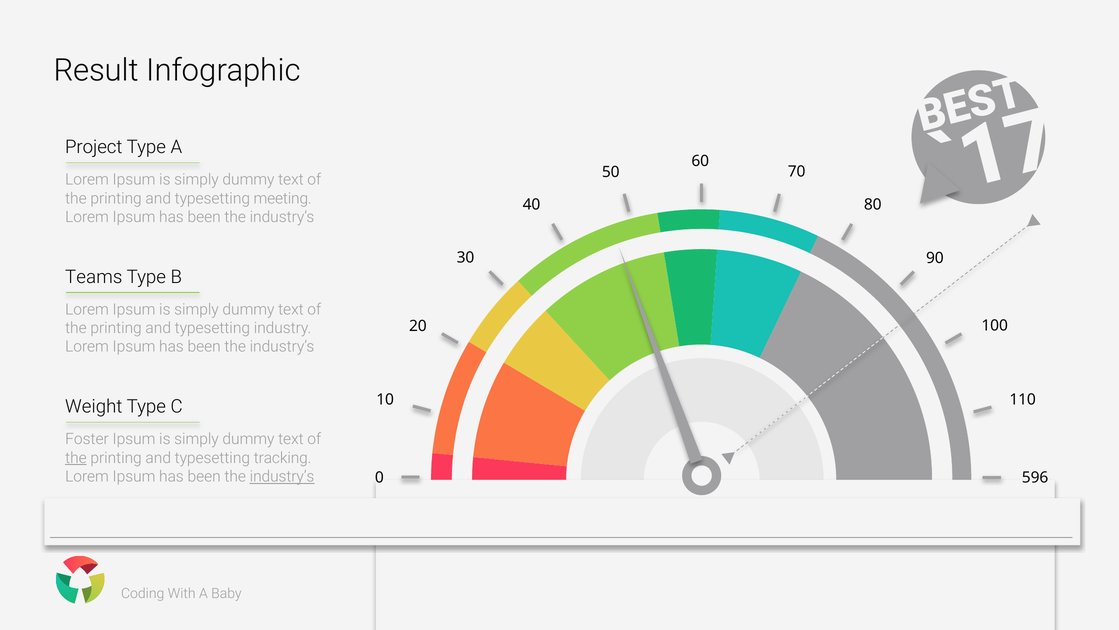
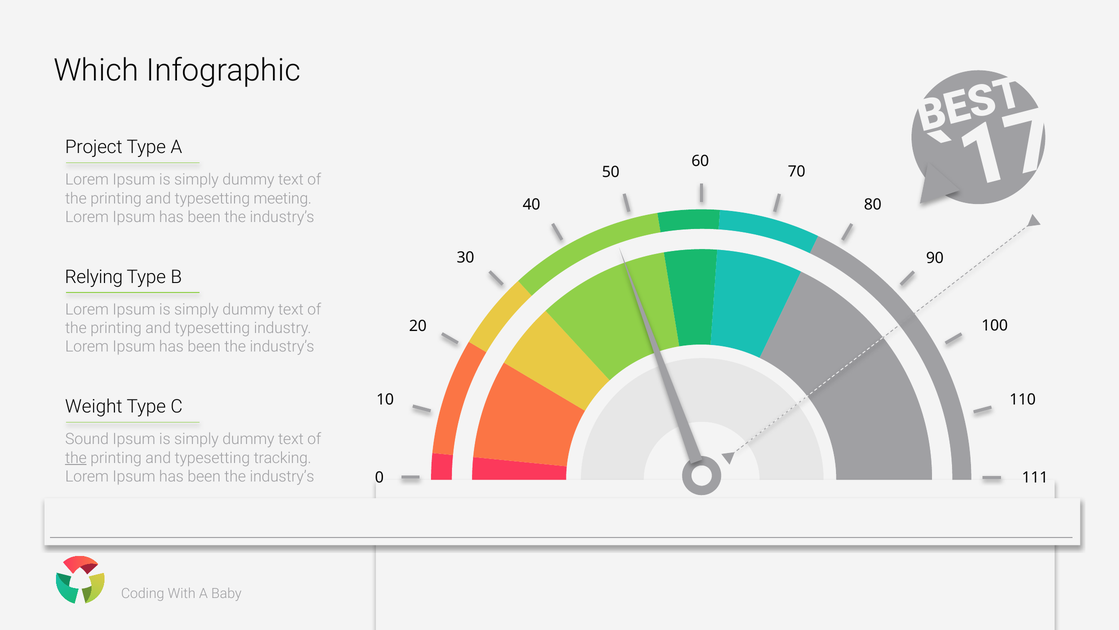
Result: Result -> Which
Teams: Teams -> Relying
Foster: Foster -> Sound
industry’s at (282, 476) underline: present -> none
596: 596 -> 111
